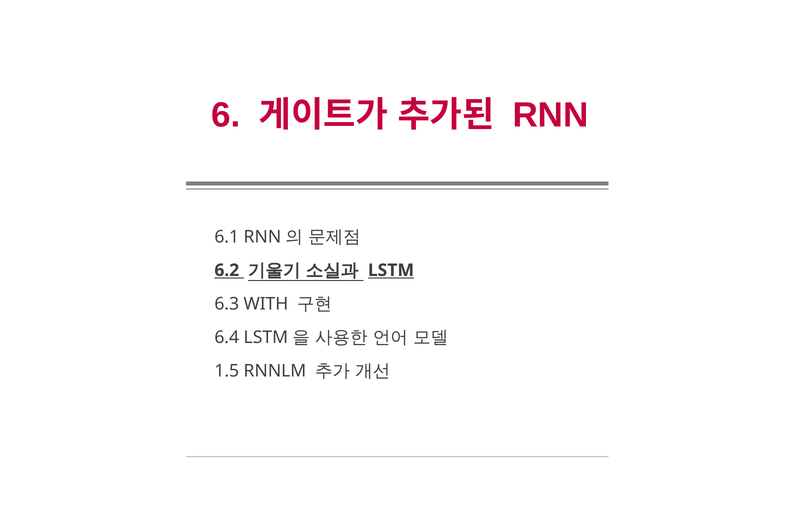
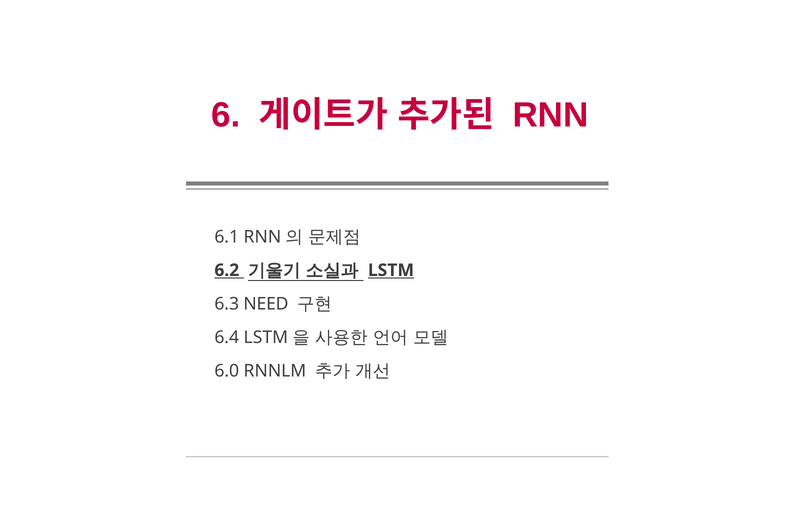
WITH: WITH -> NEED
1.5: 1.5 -> 6.0
